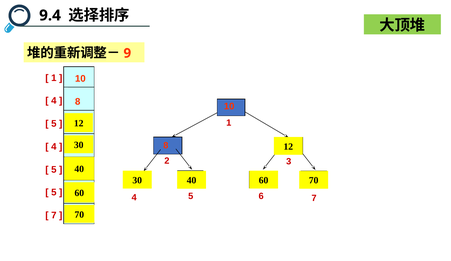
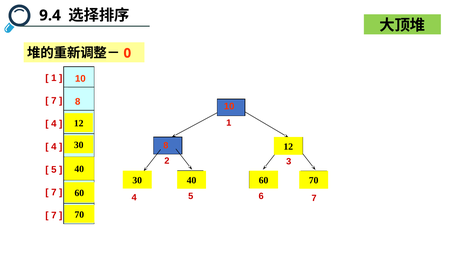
9: 9 -> 0
4 at (54, 101): 4 -> 7
5 at (54, 123): 5 -> 4
5 at (54, 192): 5 -> 7
